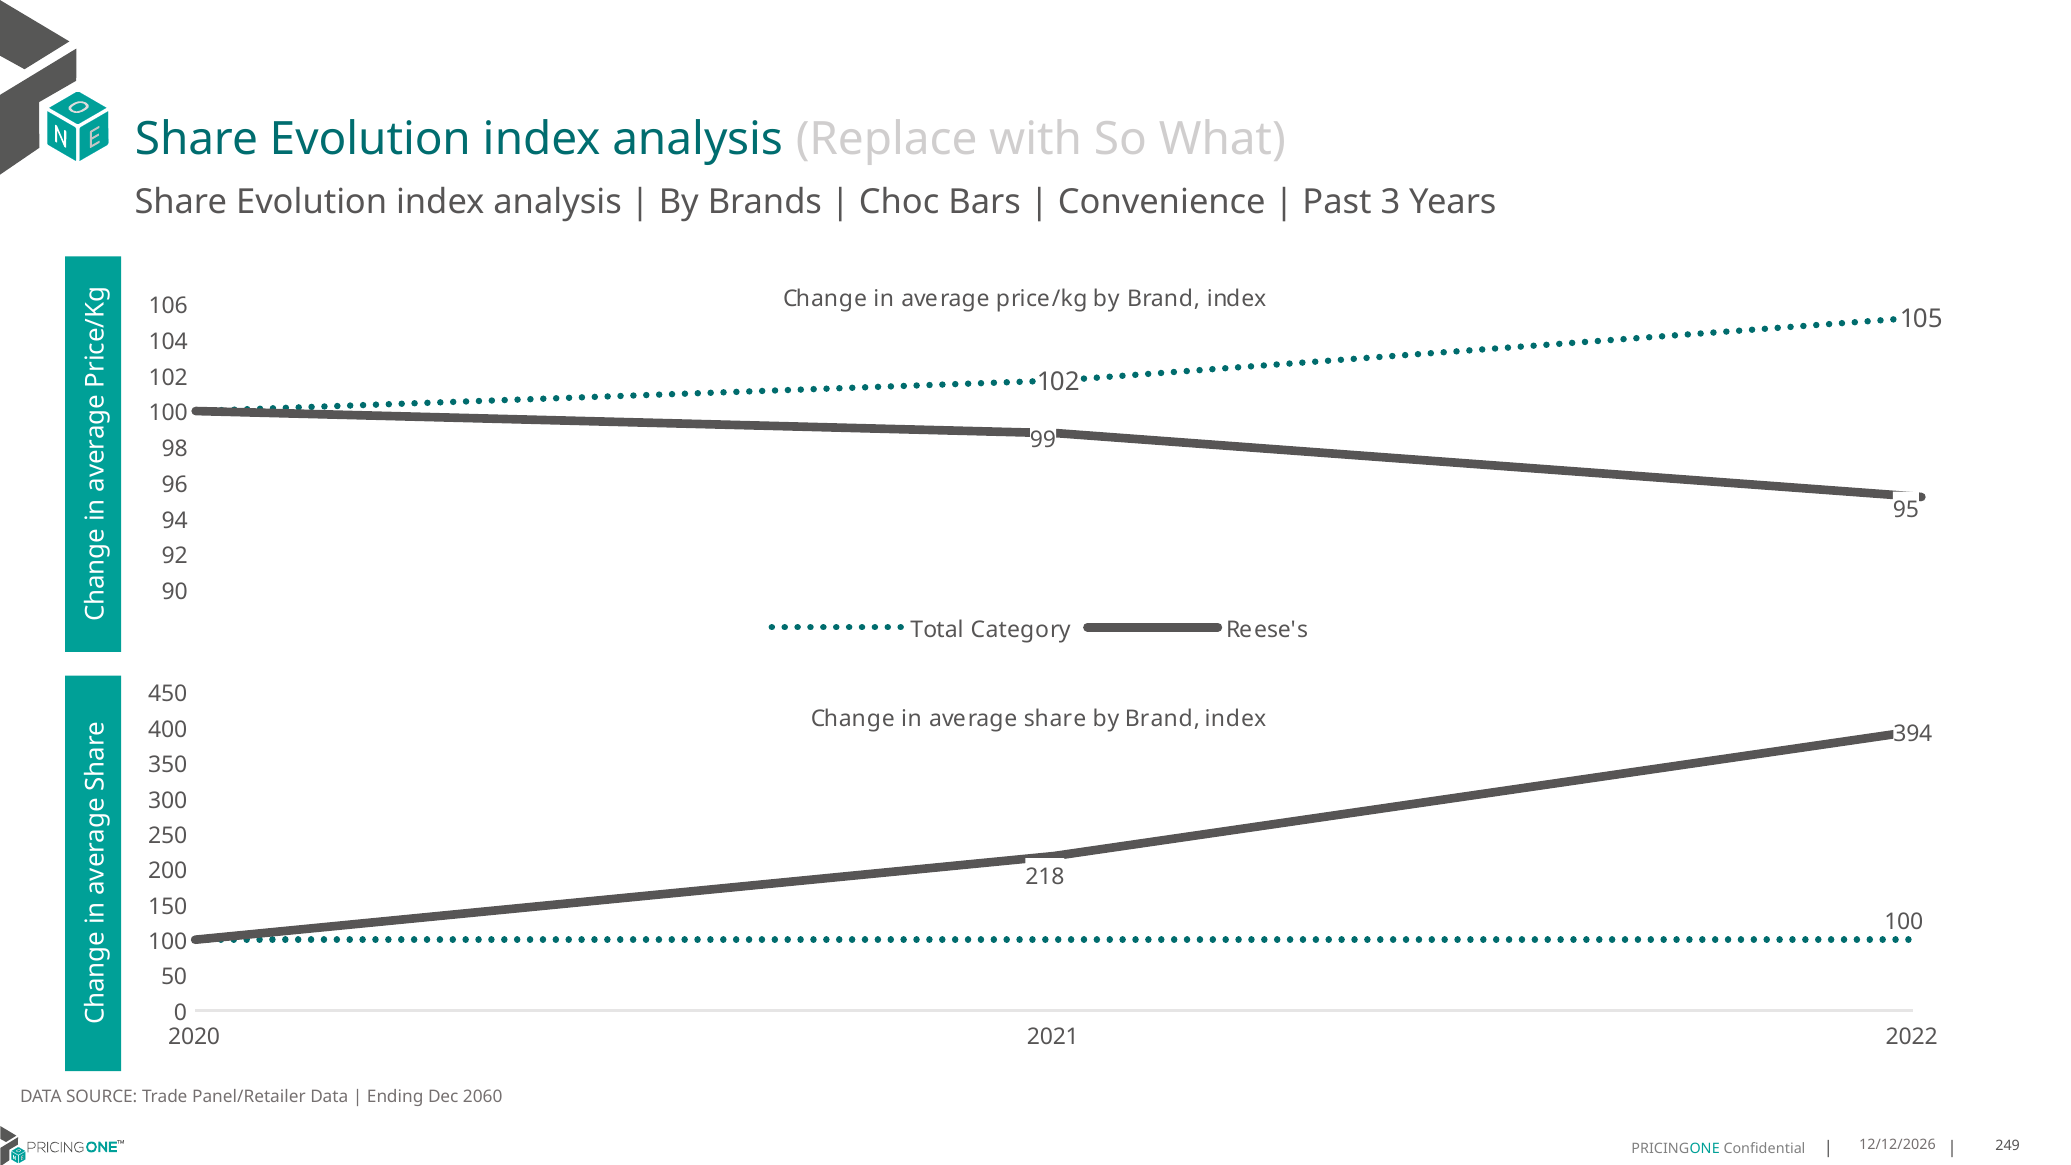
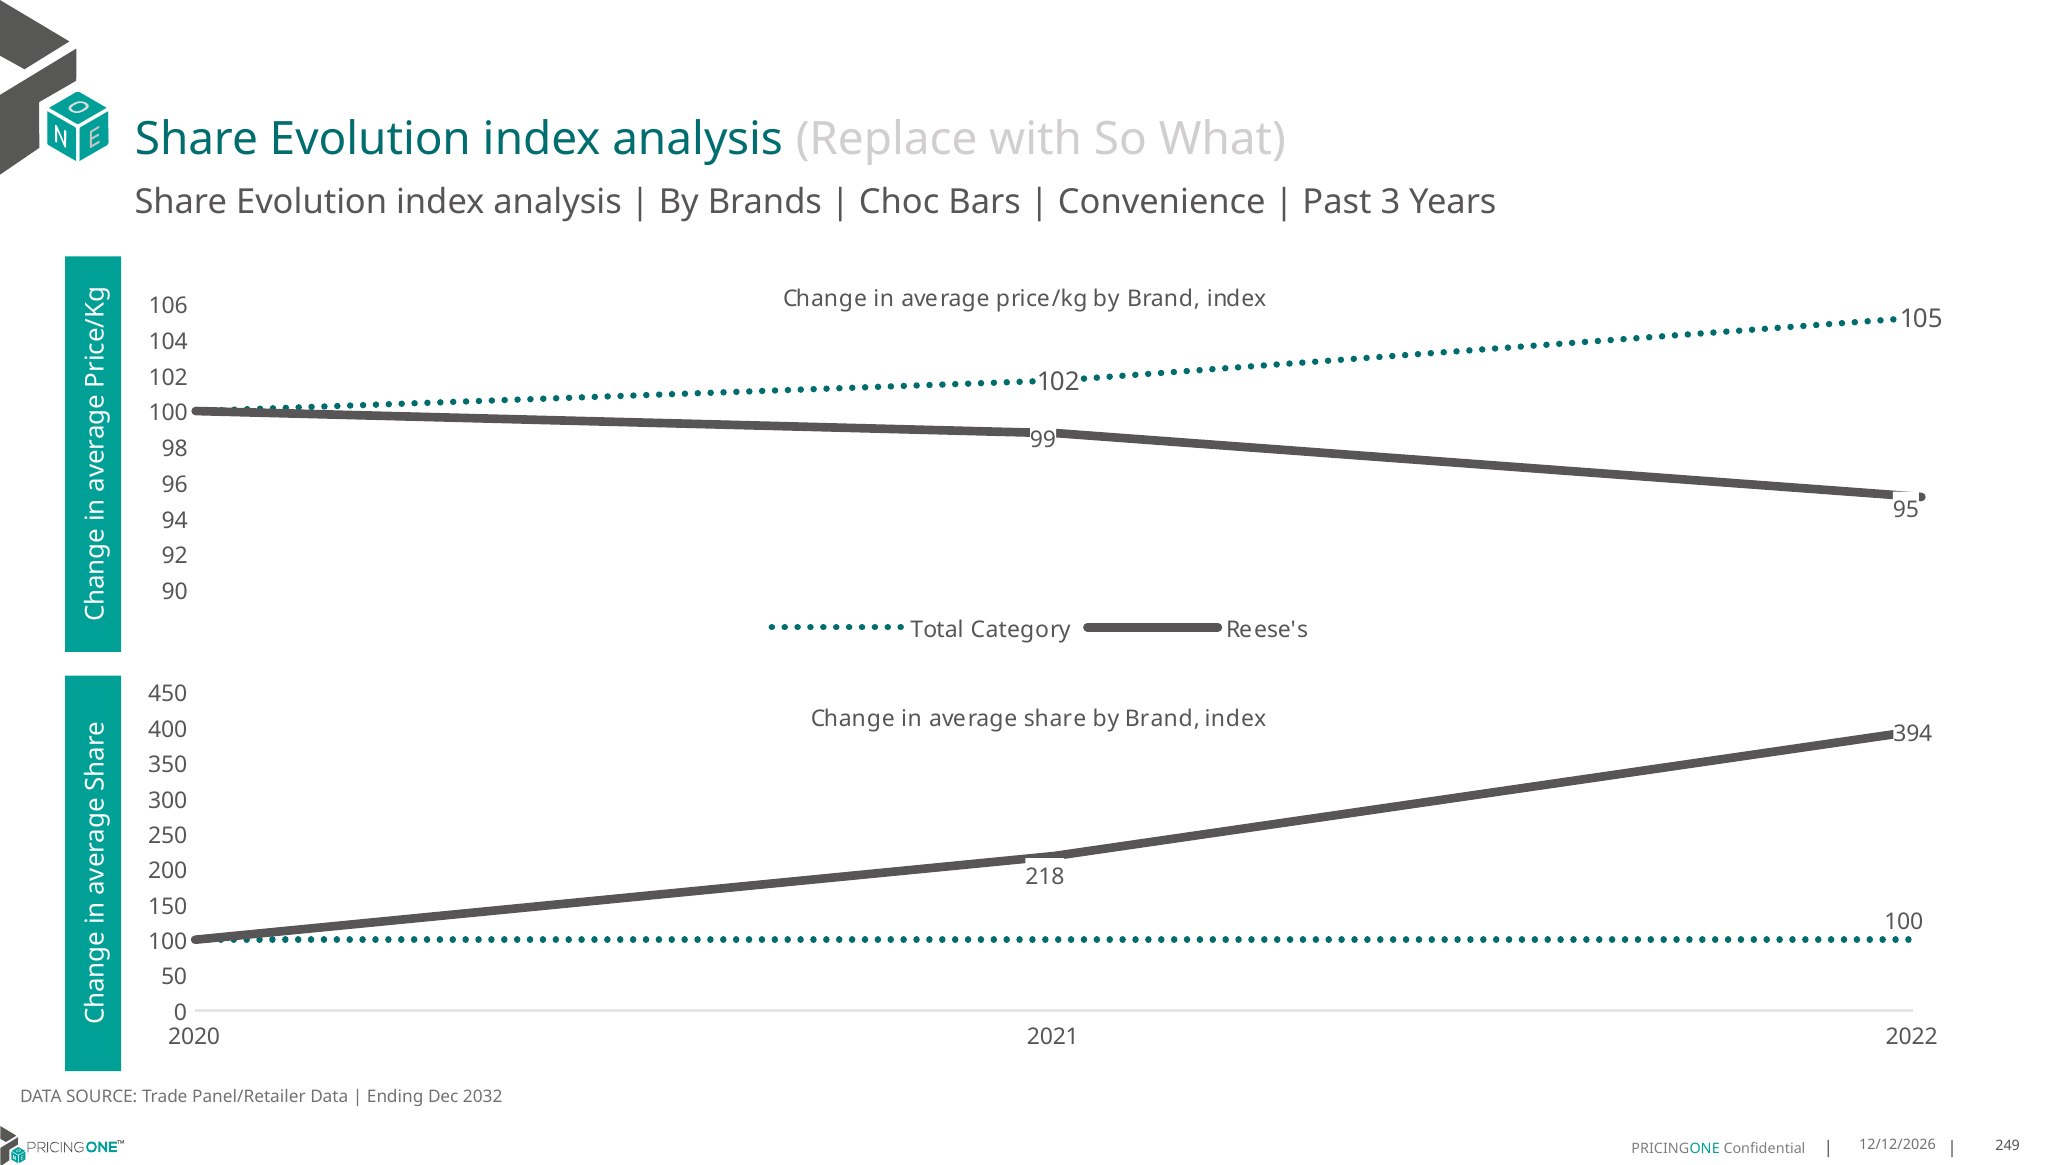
2060: 2060 -> 2032
